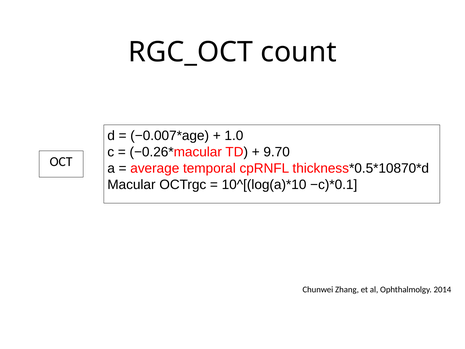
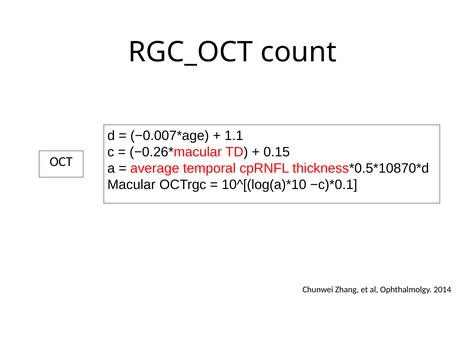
1.0: 1.0 -> 1.1
9.70: 9.70 -> 0.15
